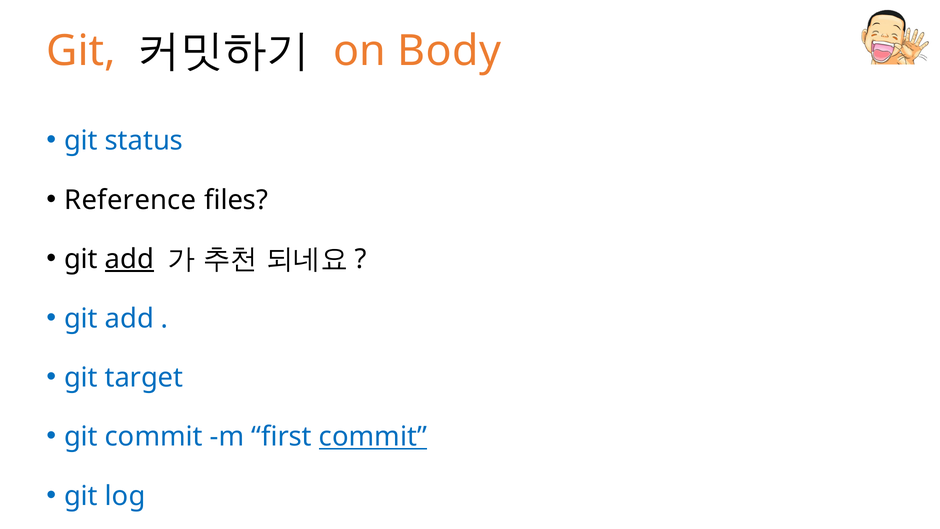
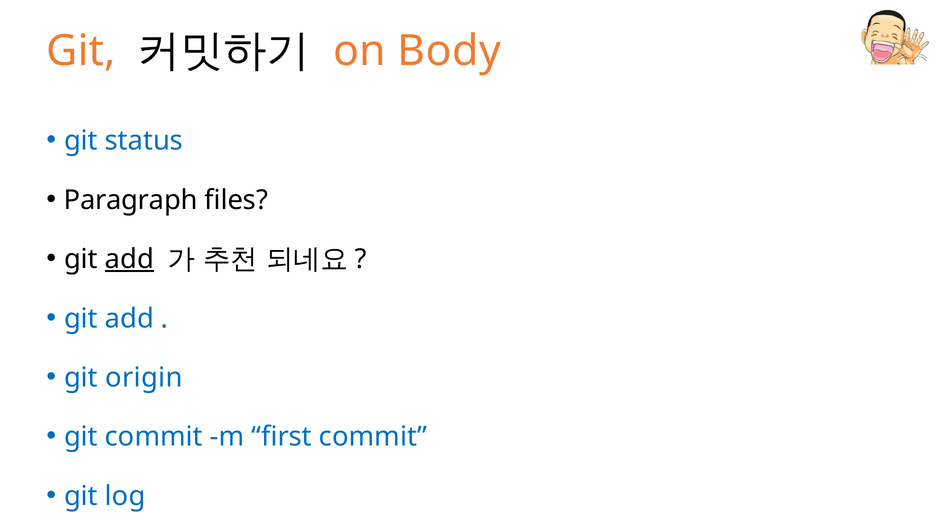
Reference: Reference -> Paragraph
target: target -> origin
commit at (373, 437) underline: present -> none
